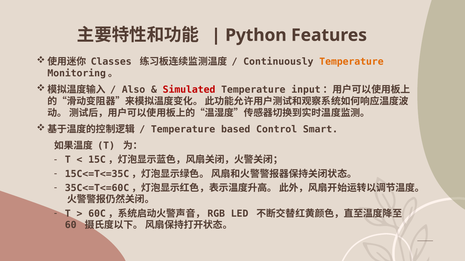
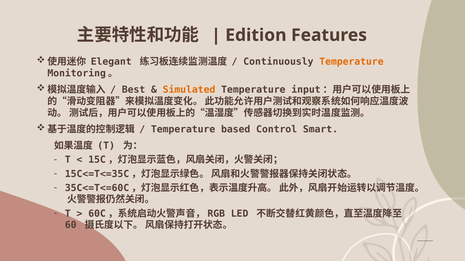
Python: Python -> Edition
Classes: Classes -> Elegant
Also: Also -> Best
Simulated colour: red -> orange
